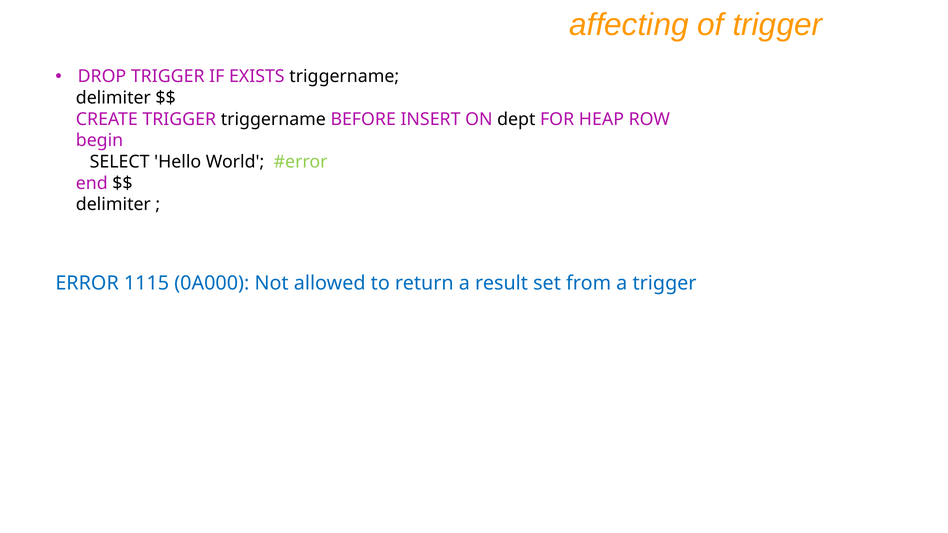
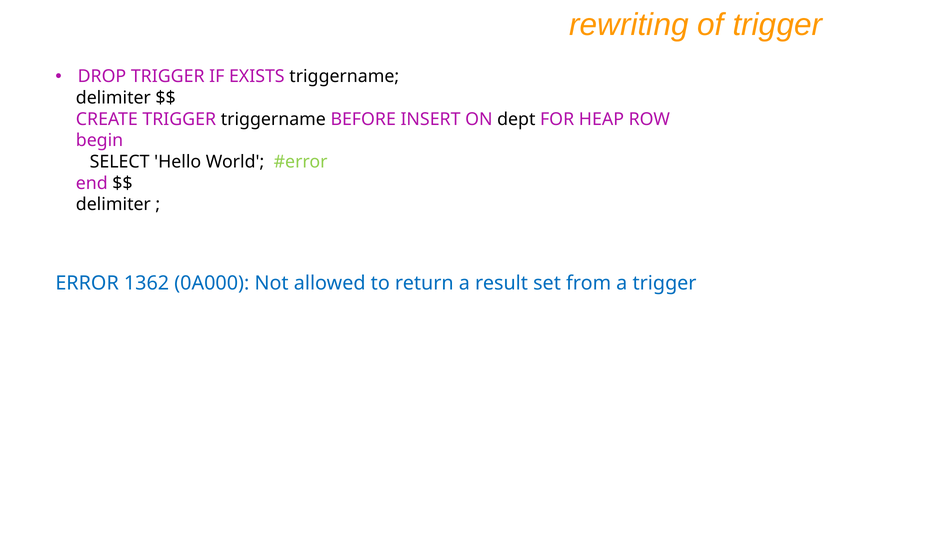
affecting: affecting -> rewriting
1115: 1115 -> 1362
